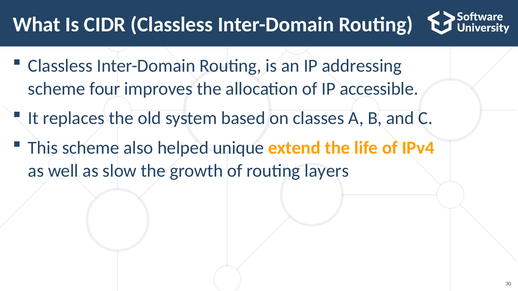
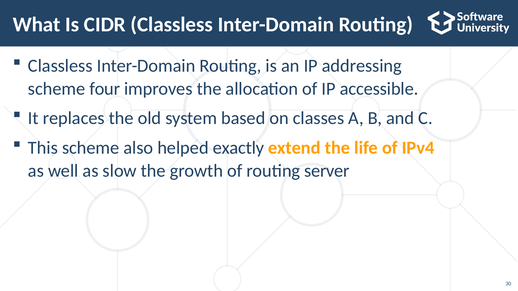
unique: unique -> exactly
layers: layers -> server
